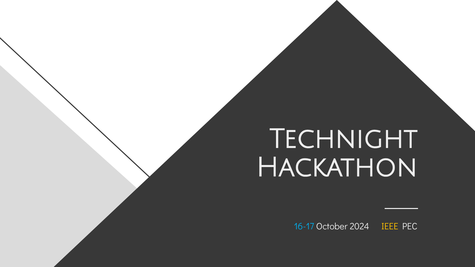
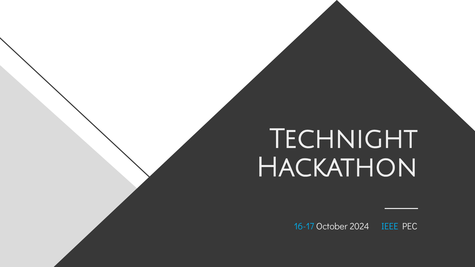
IEEE colour: yellow -> light blue
